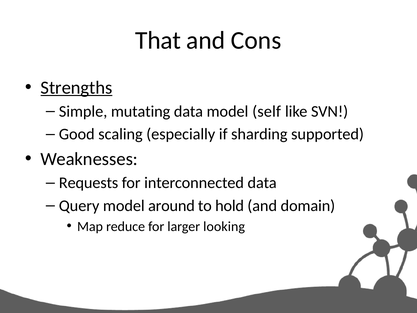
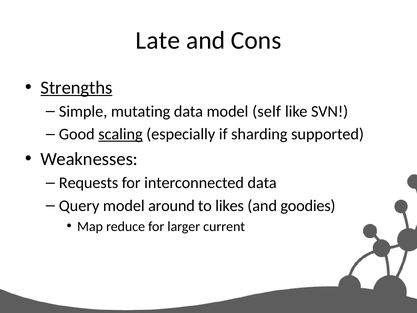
That: That -> Late
scaling underline: none -> present
hold: hold -> likes
domain: domain -> goodies
looking: looking -> current
